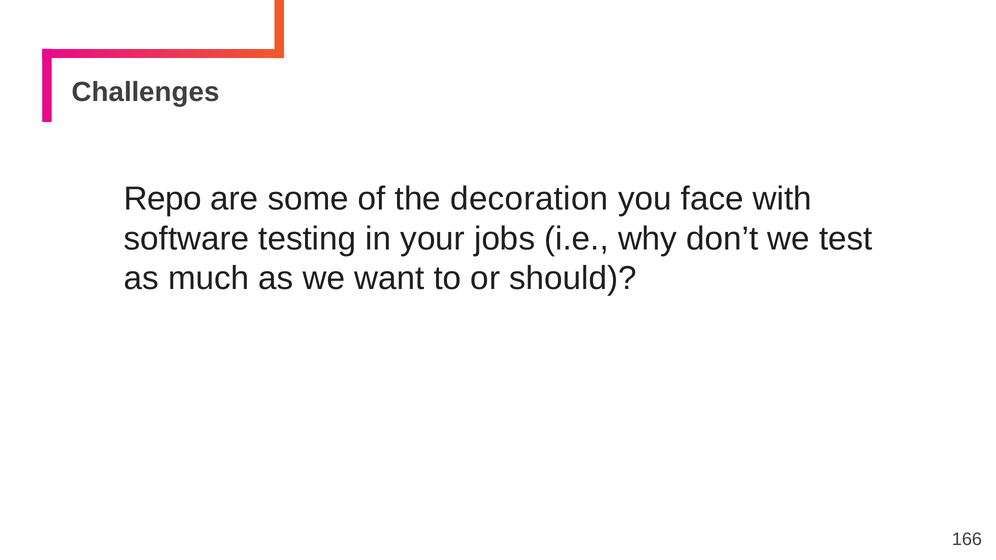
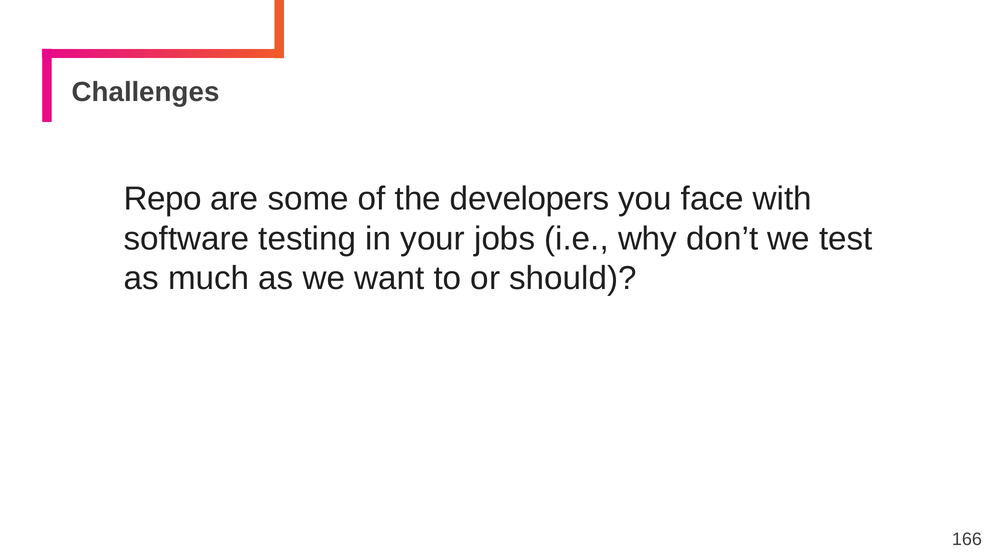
decoration: decoration -> developers
